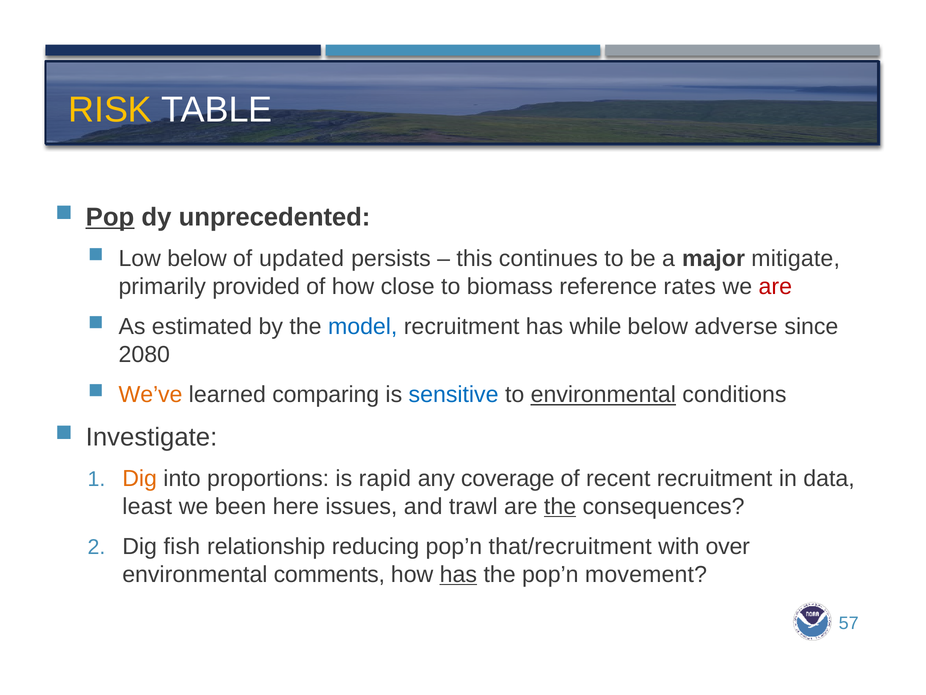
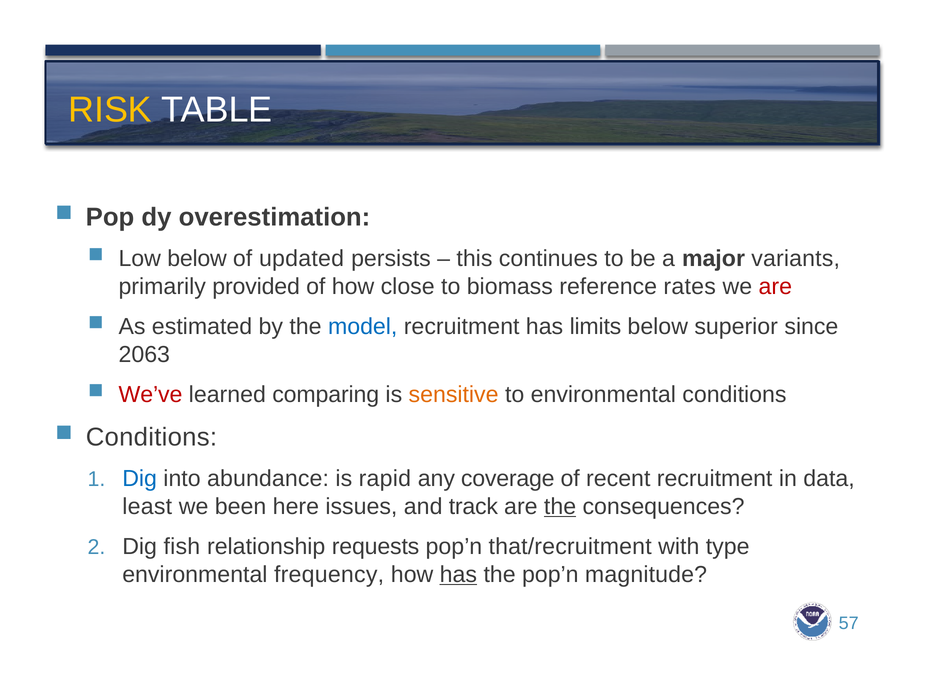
Pop underline: present -> none
unprecedented: unprecedented -> overestimation
mitigate: mitigate -> variants
while: while -> limits
adverse: adverse -> superior
2080: 2080 -> 2063
We’ve colour: orange -> red
sensitive colour: blue -> orange
environmental at (603, 394) underline: present -> none
Investigate at (152, 437): Investigate -> Conditions
Dig at (140, 478) colour: orange -> blue
proportions: proportions -> abundance
trawl: trawl -> track
reducing: reducing -> requests
over: over -> type
comments: comments -> frequency
movement: movement -> magnitude
